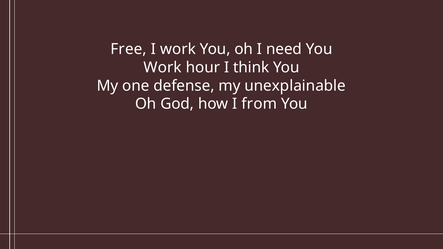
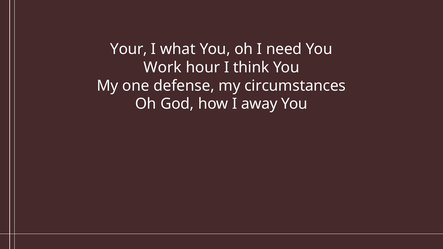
Free: Free -> Your
I work: work -> what
unexplainable: unexplainable -> circumstances
from: from -> away
